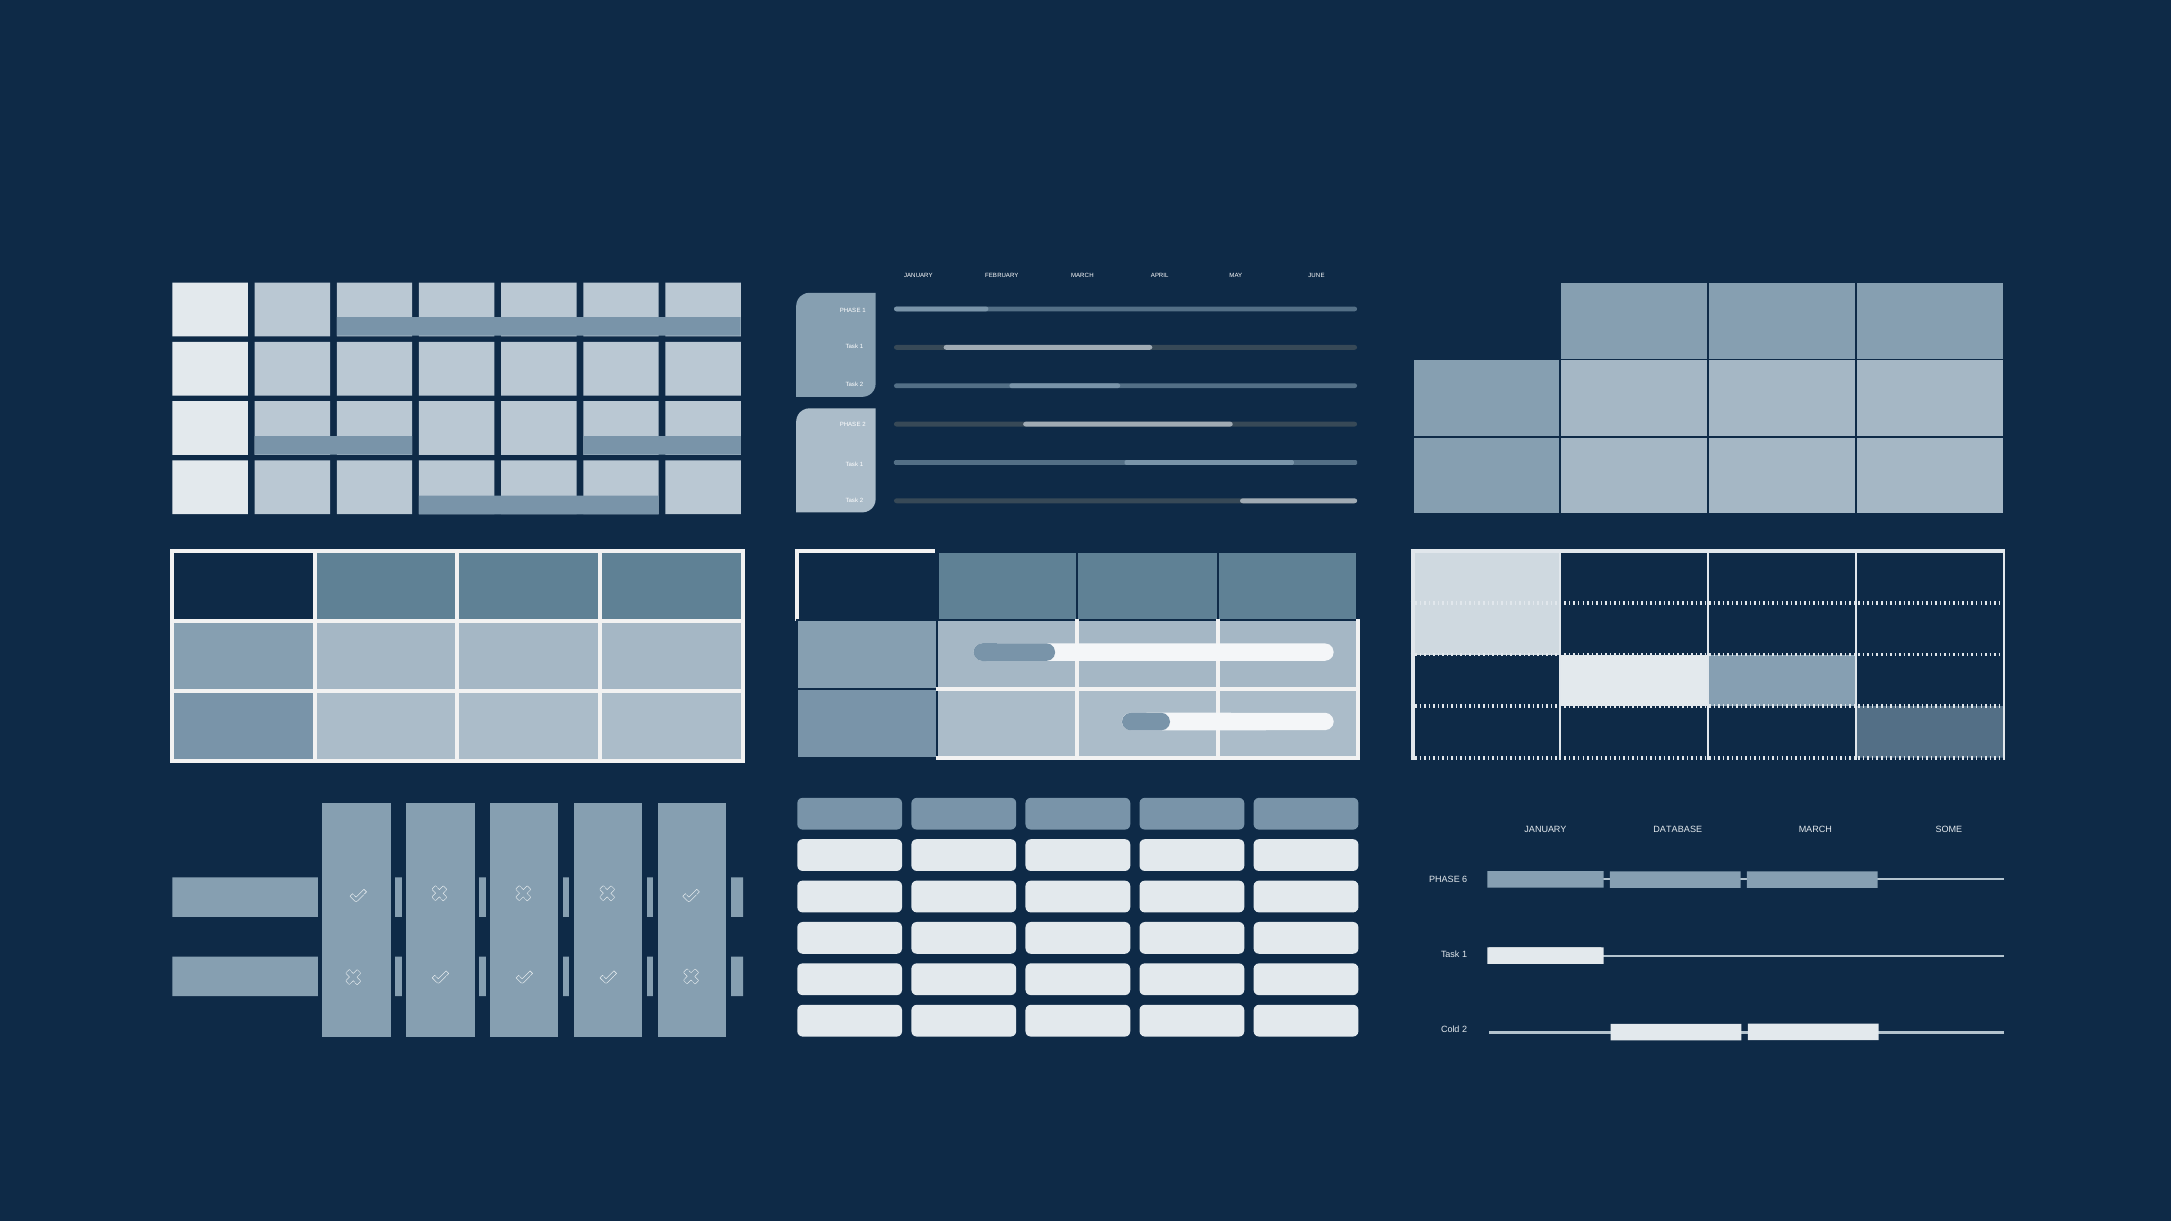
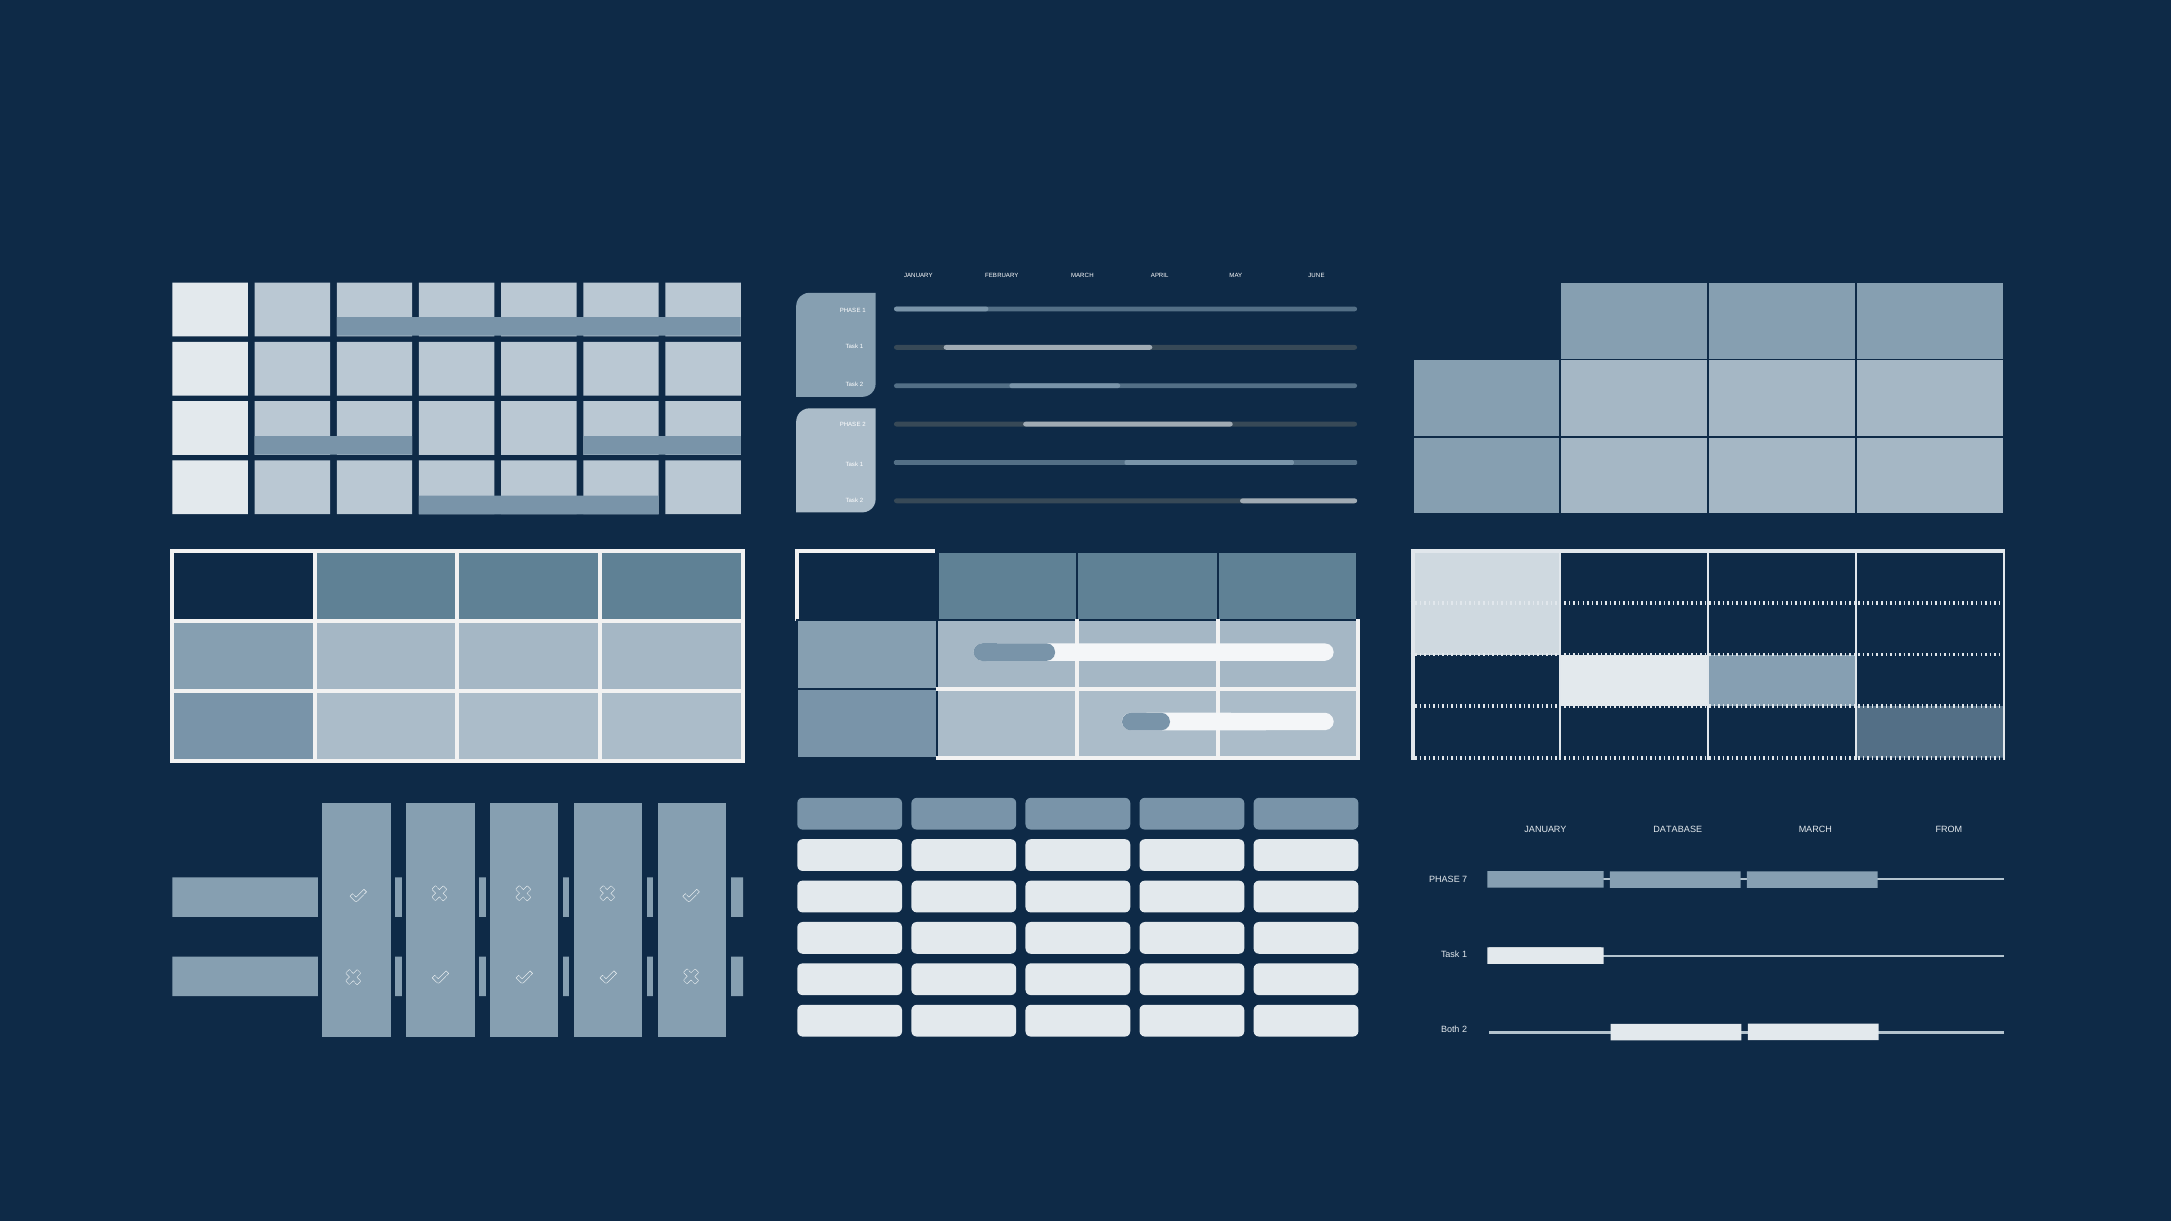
SOME: SOME -> FROM
6: 6 -> 7
Cold: Cold -> Both
